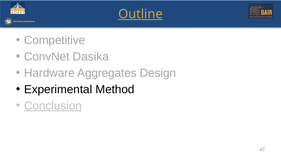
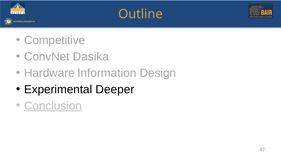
Outline underline: present -> none
Aggregates: Aggregates -> Information
Method: Method -> Deeper
